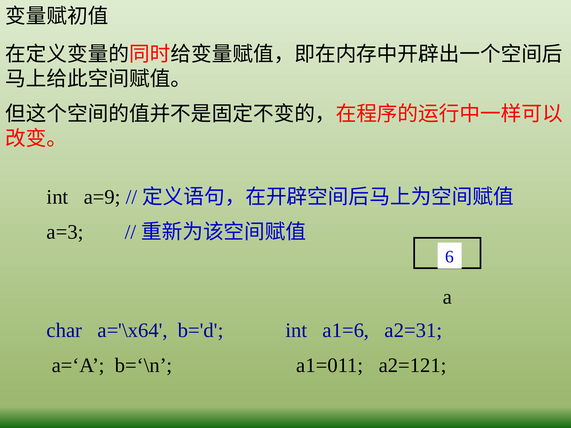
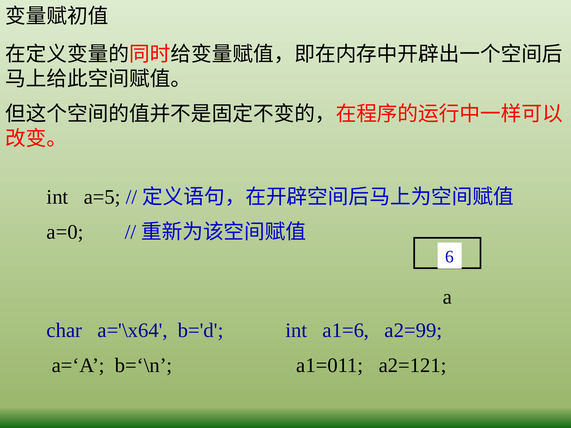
a=9: a=9 -> a=5
a=3: a=3 -> a=0
a2=31: a2=31 -> a2=99
